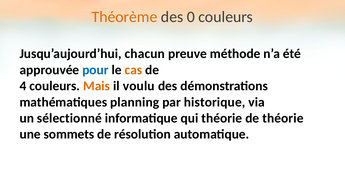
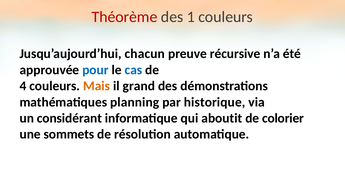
Théorème colour: orange -> red
0: 0 -> 1
méthode: méthode -> récursive
cas colour: orange -> blue
voulu: voulu -> grand
sélectionné: sélectionné -> considérant
qui théorie: théorie -> aboutit
de théorie: théorie -> colorier
